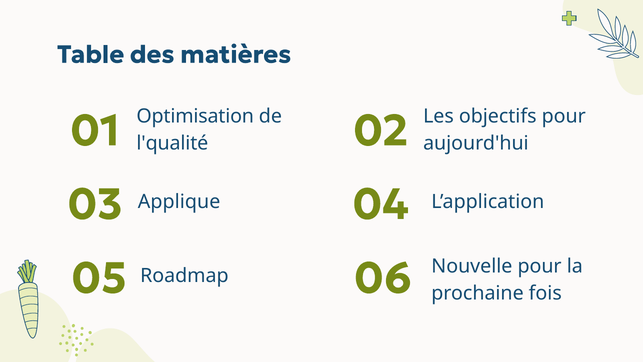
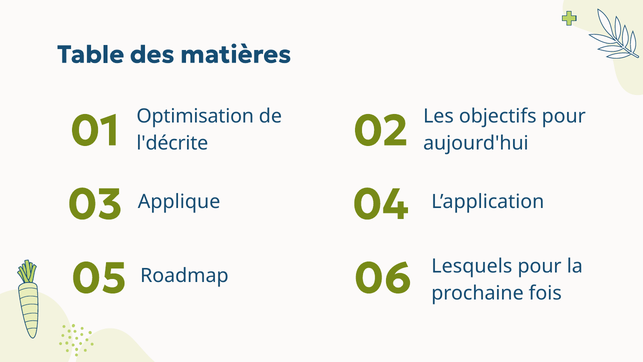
l'qualité: l'qualité -> l'décrite
Nouvelle: Nouvelle -> Lesquels
